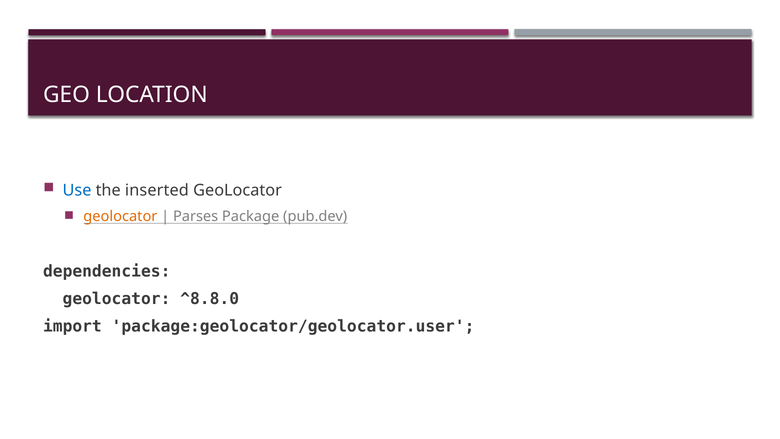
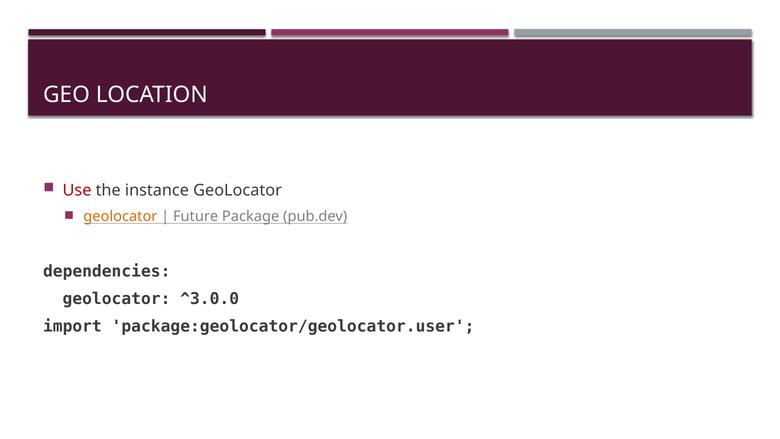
Use colour: blue -> red
inserted: inserted -> instance
Parses: Parses -> Future
^8.8.0: ^8.8.0 -> ^3.0.0
